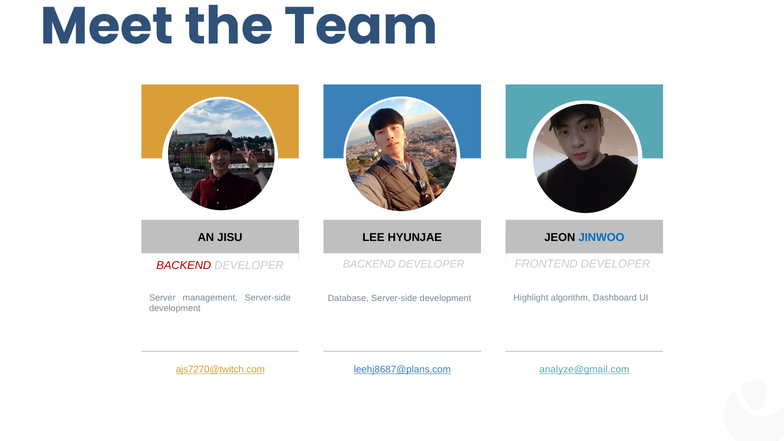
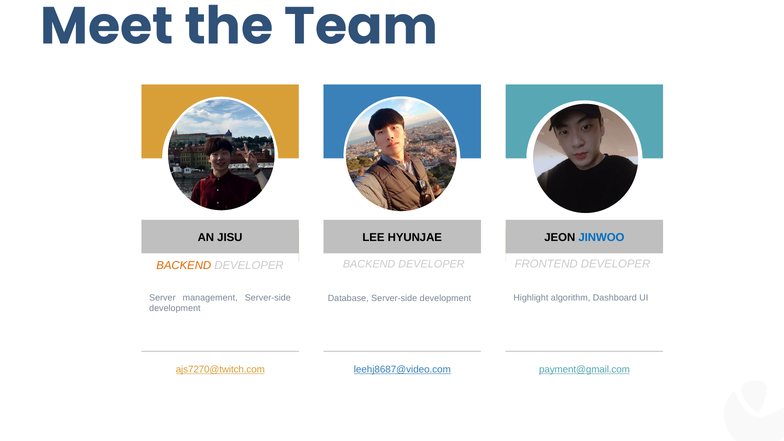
BACKEND at (184, 265) colour: red -> orange
leehj8687@plans.com: leehj8687@plans.com -> leehj8687@video.com
analyze@gmail.com: analyze@gmail.com -> payment@gmail.com
